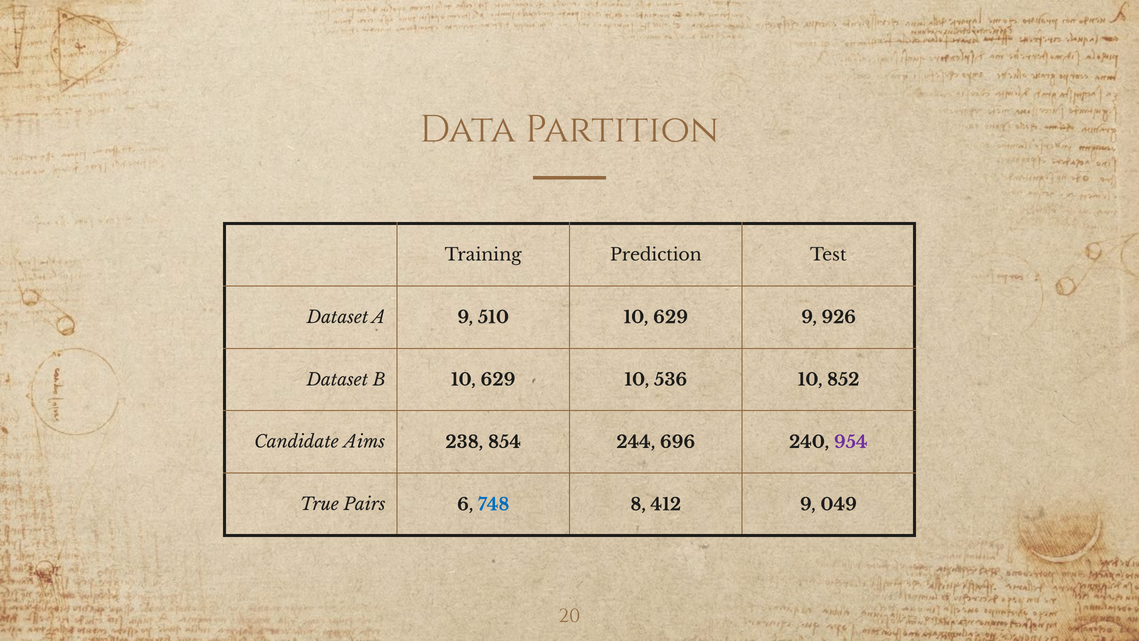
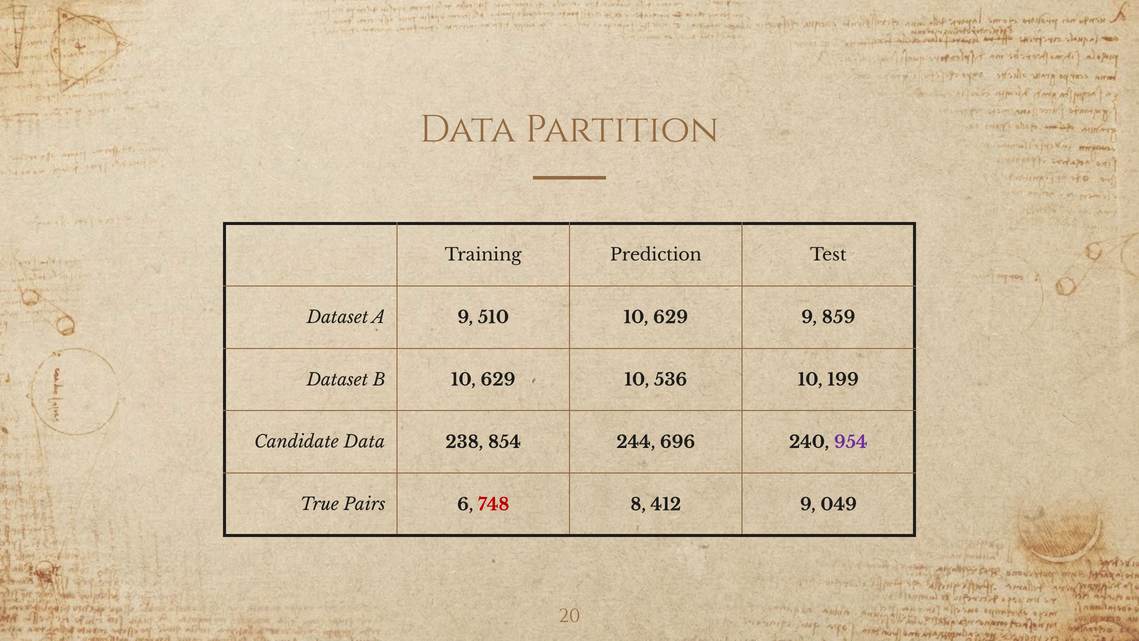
926: 926 -> 859
852: 852 -> 199
Candidate Aims: Aims -> Data
748 colour: blue -> red
